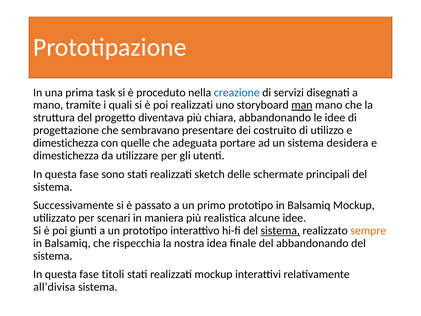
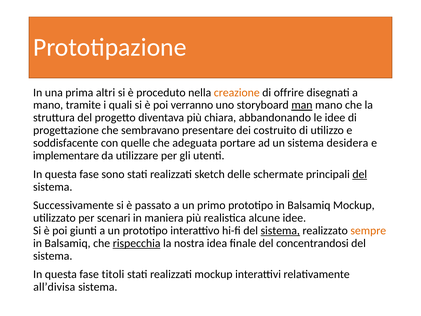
task: task -> altri
creazione colour: blue -> orange
servizi: servizi -> offrire
poi realizzati: realizzati -> verranno
dimestichezza at (66, 143): dimestichezza -> soddisfacente
dimestichezza at (66, 156): dimestichezza -> implementare
del at (360, 174) underline: none -> present
rispecchia underline: none -> present
del abbandonando: abbandonando -> concentrandosi
